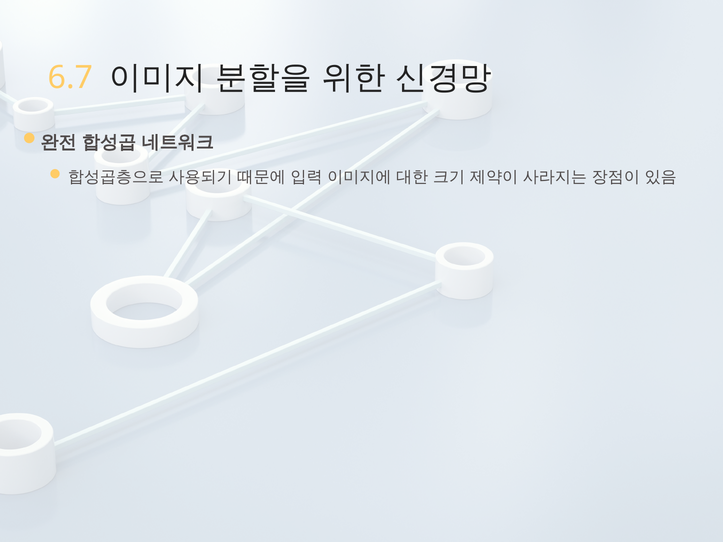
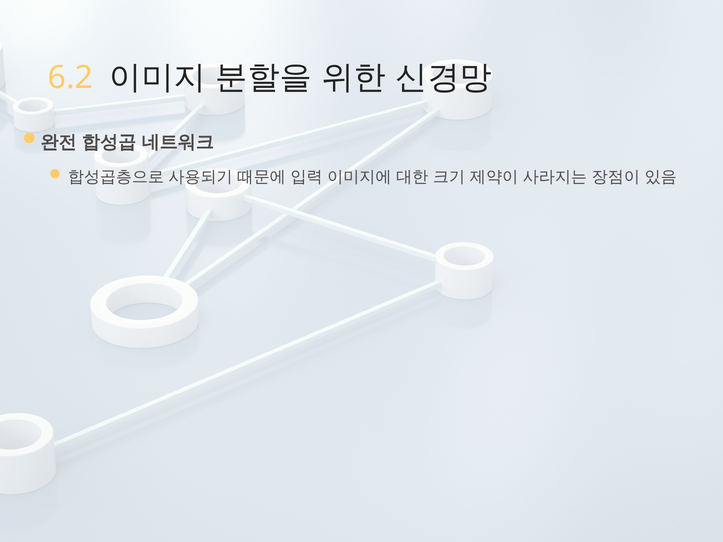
6.7: 6.7 -> 6.2
